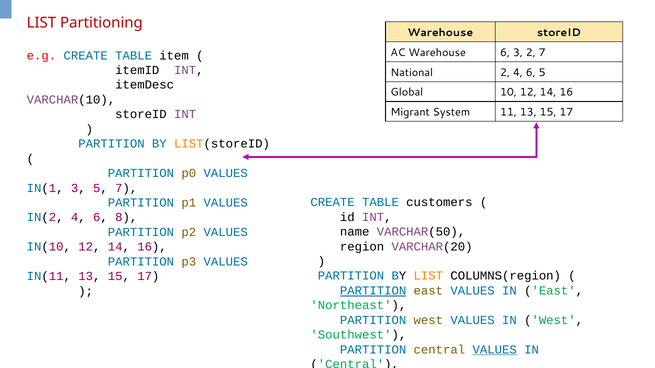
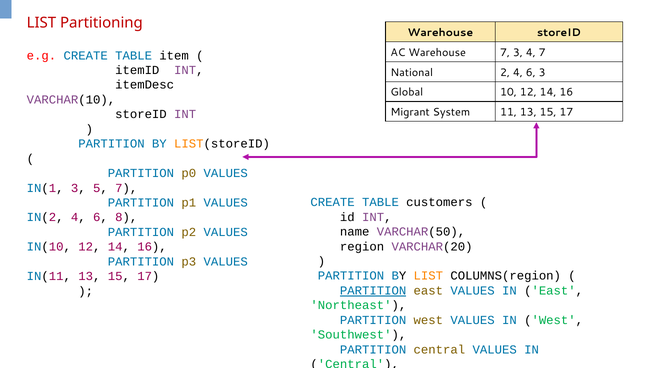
Warehouse 6: 6 -> 7
3 2: 2 -> 4
6 5: 5 -> 3
VALUES at (495, 350) underline: present -> none
